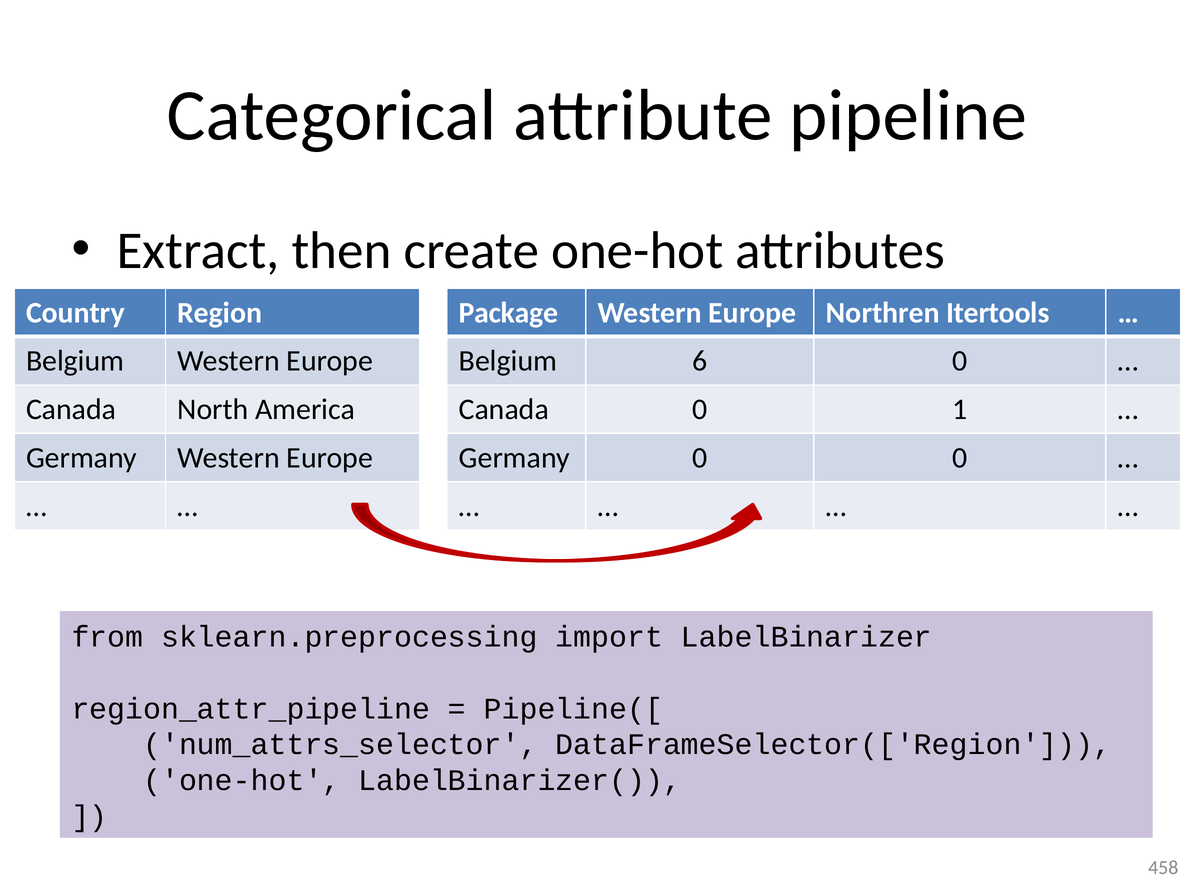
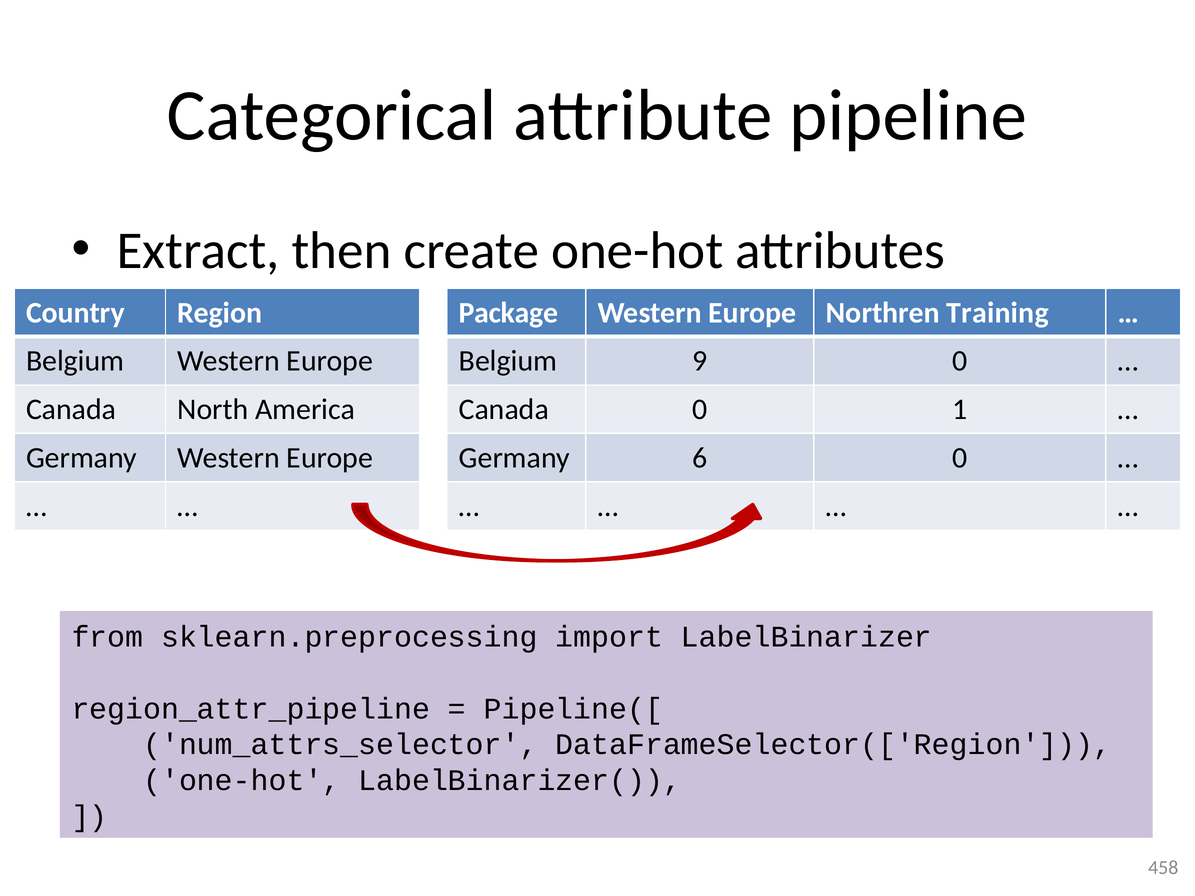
Itertools: Itertools -> Training
6: 6 -> 9
Germany 0: 0 -> 6
